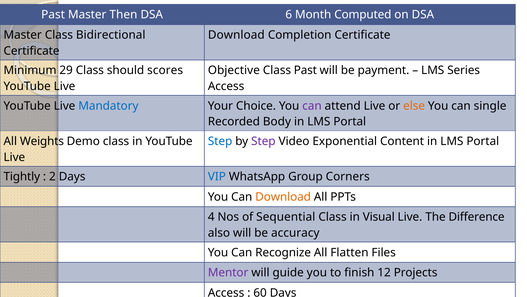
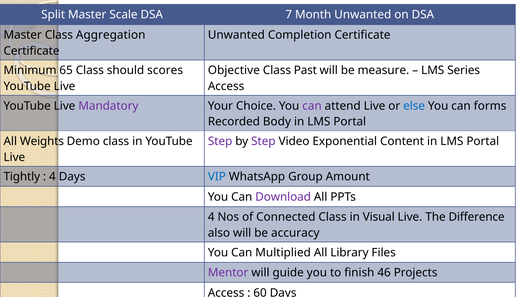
Past at (53, 15): Past -> Split
Then: Then -> Scale
6: 6 -> 7
Month Computed: Computed -> Unwanted
Bidirectional: Bidirectional -> Aggregation
Download at (236, 35): Download -> Unwanted
29: 29 -> 65
payment: payment -> measure
Mandatory colour: blue -> purple
else colour: orange -> blue
single: single -> forms
Step at (220, 141) colour: blue -> purple
2 at (52, 176): 2 -> 4
Corners: Corners -> Amount
Download at (283, 197) colour: orange -> purple
Sequential: Sequential -> Connected
Recognize: Recognize -> Multiplied
Flatten: Flatten -> Library
12: 12 -> 46
